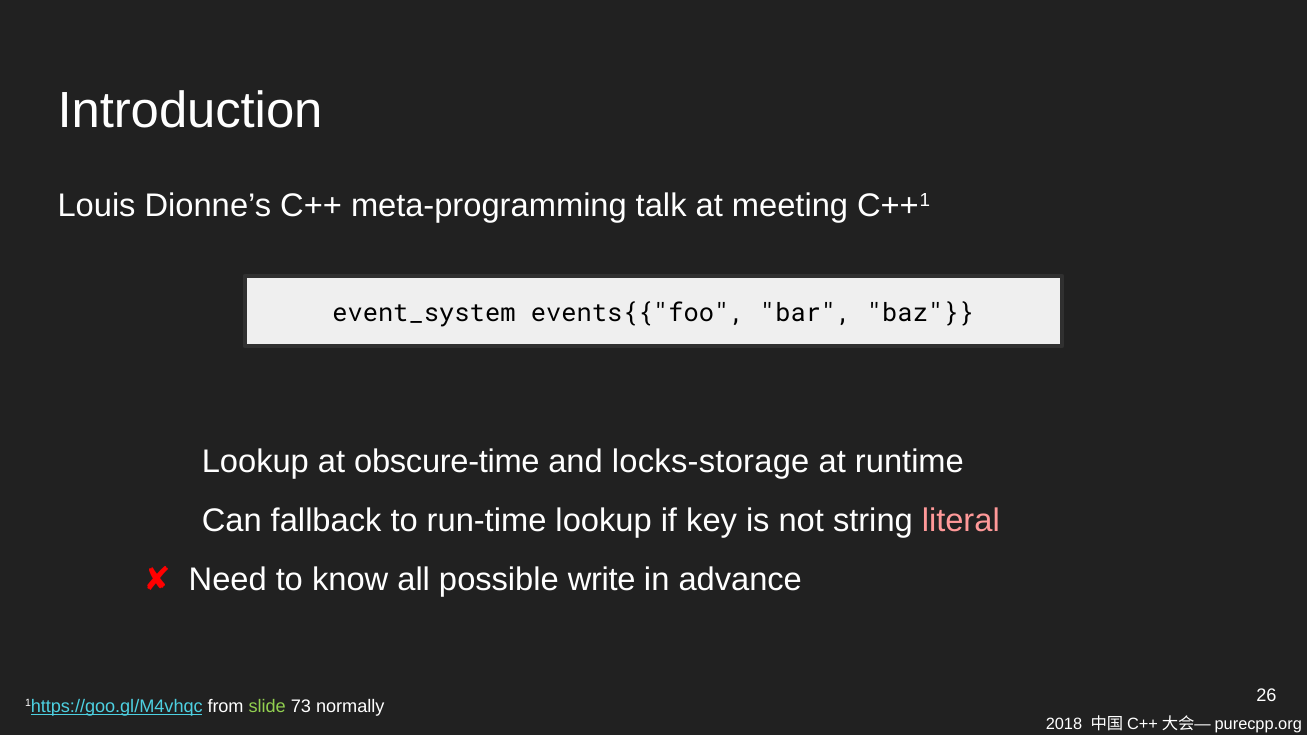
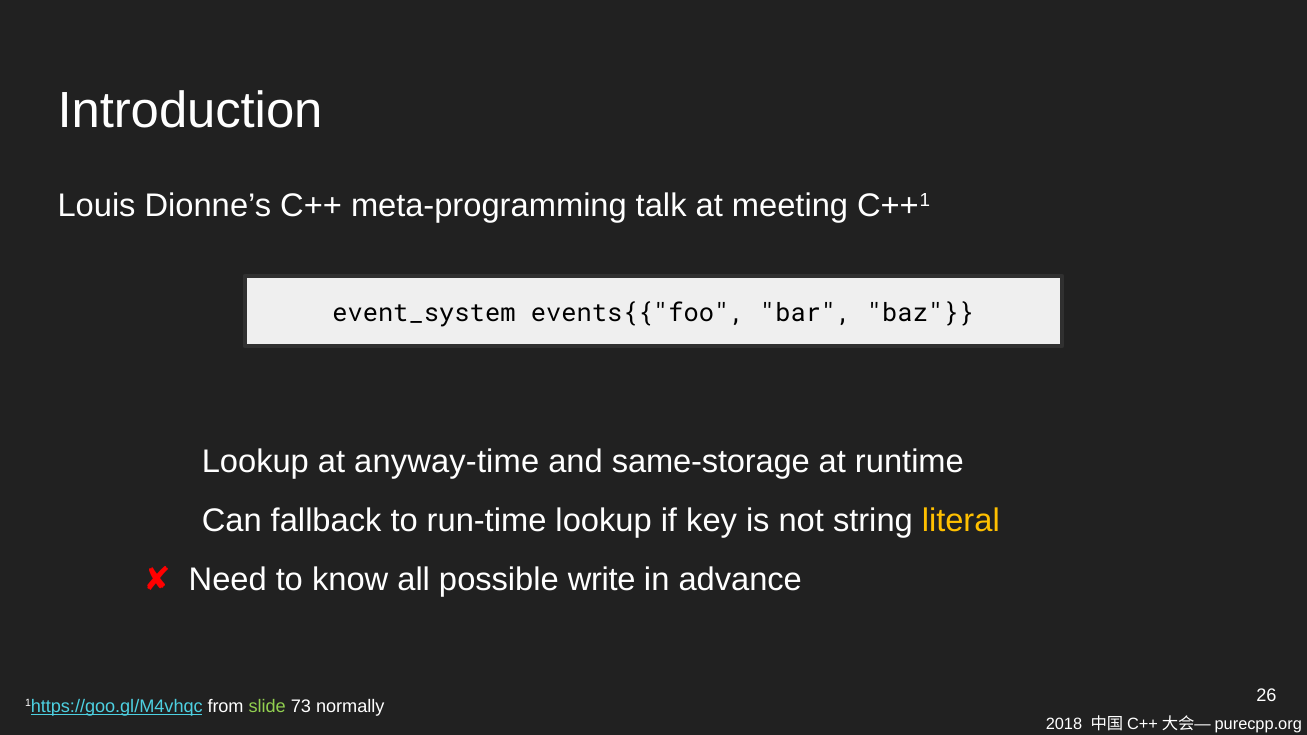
obscure-time: obscure-time -> anyway-time
locks-storage: locks-storage -> same-storage
literal colour: pink -> yellow
